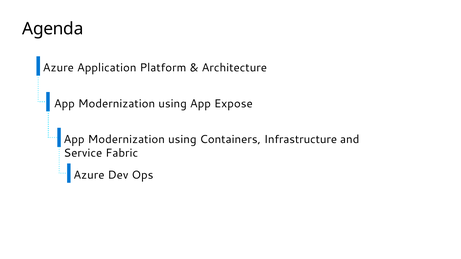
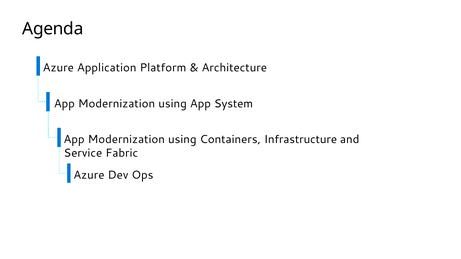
Expose: Expose -> System
